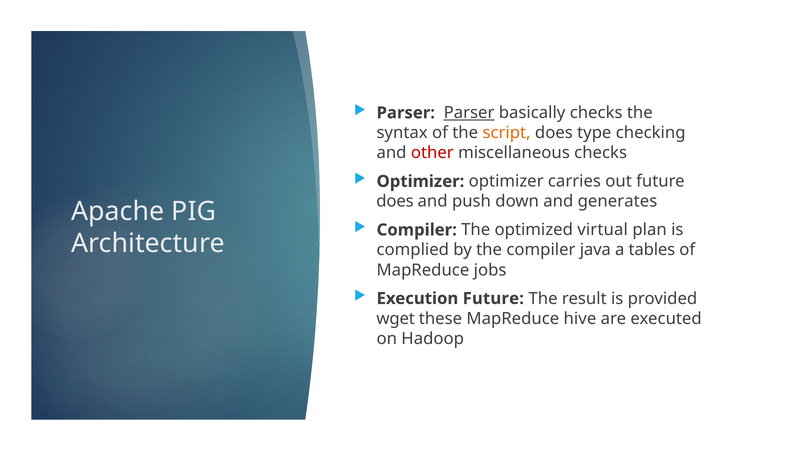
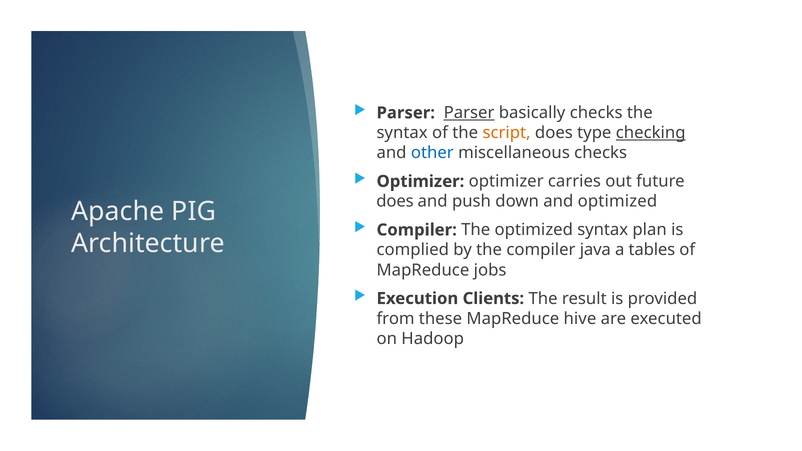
checking underline: none -> present
other colour: red -> blue
and generates: generates -> optimized
optimized virtual: virtual -> syntax
Execution Future: Future -> Clients
wget: wget -> from
